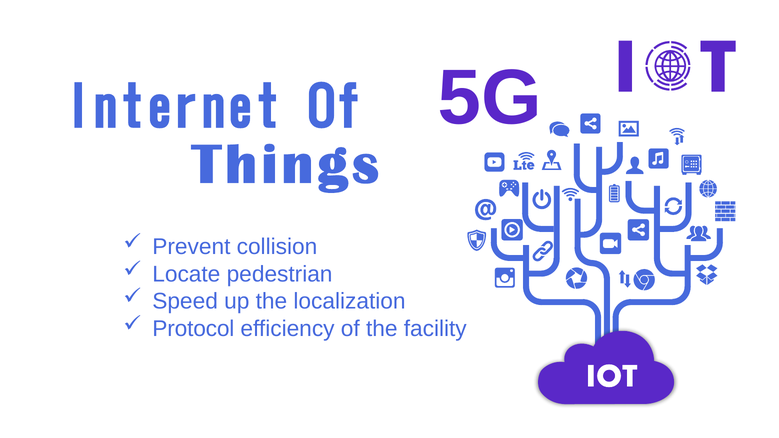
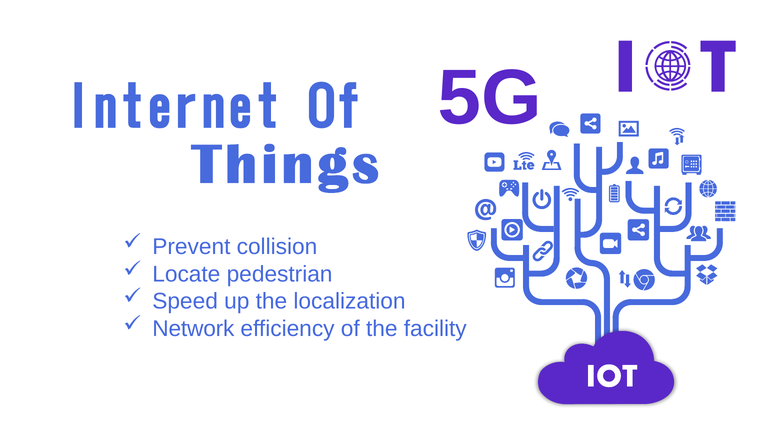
Protocol: Protocol -> Network
